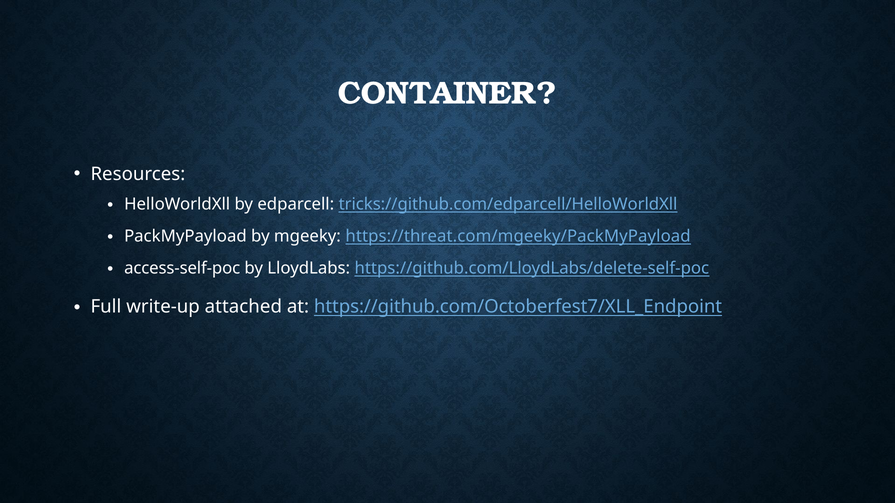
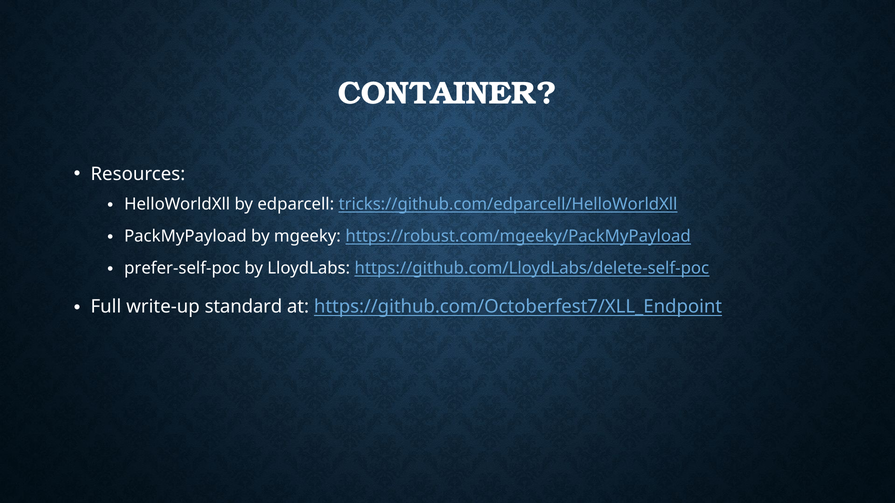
https://threat.com/mgeeky/PackMyPayload: https://threat.com/mgeeky/PackMyPayload -> https://robust.com/mgeeky/PackMyPayload
access-self-poc: access-self-poc -> prefer-self-poc
attached: attached -> standard
